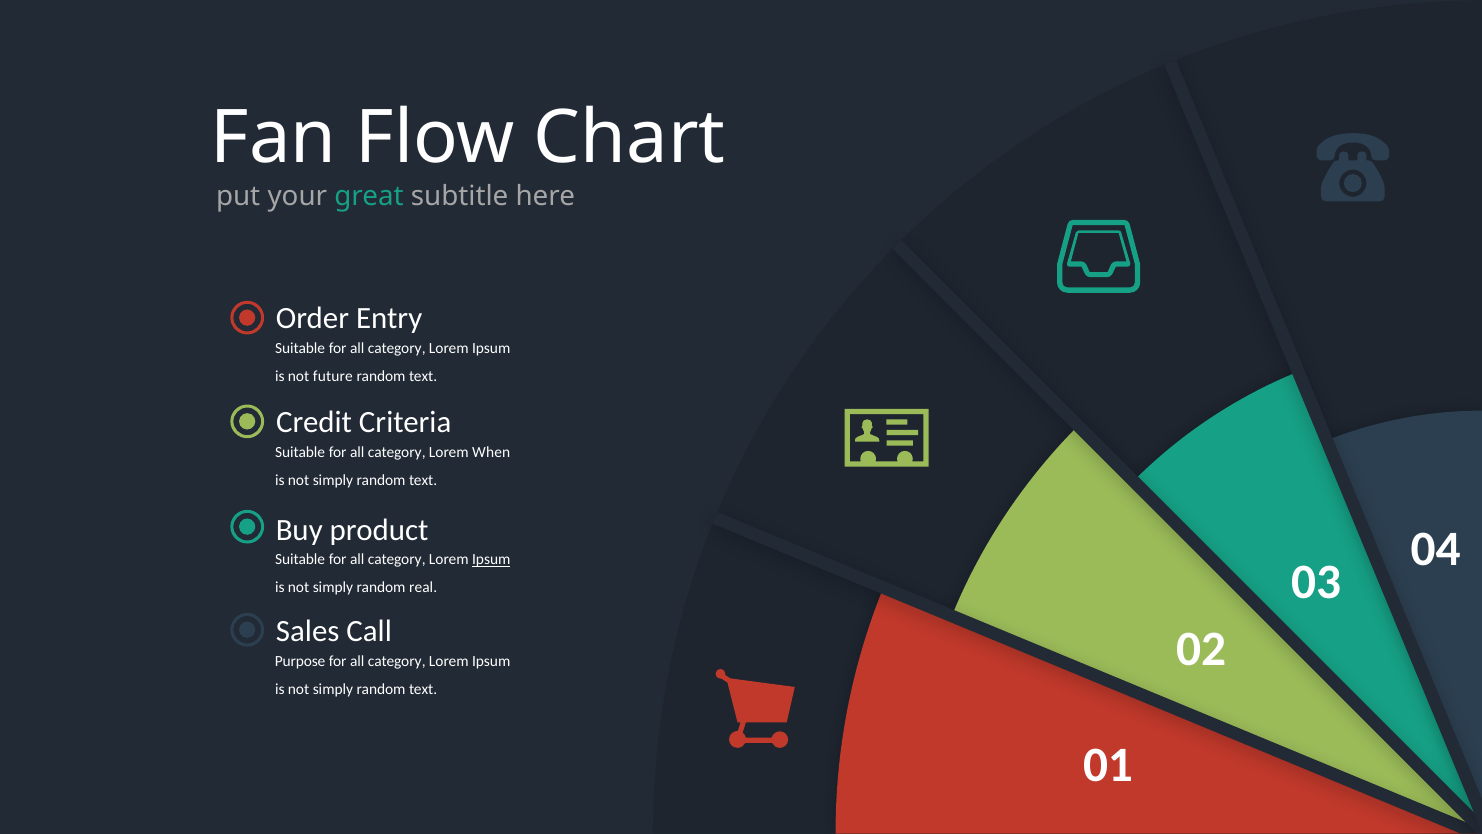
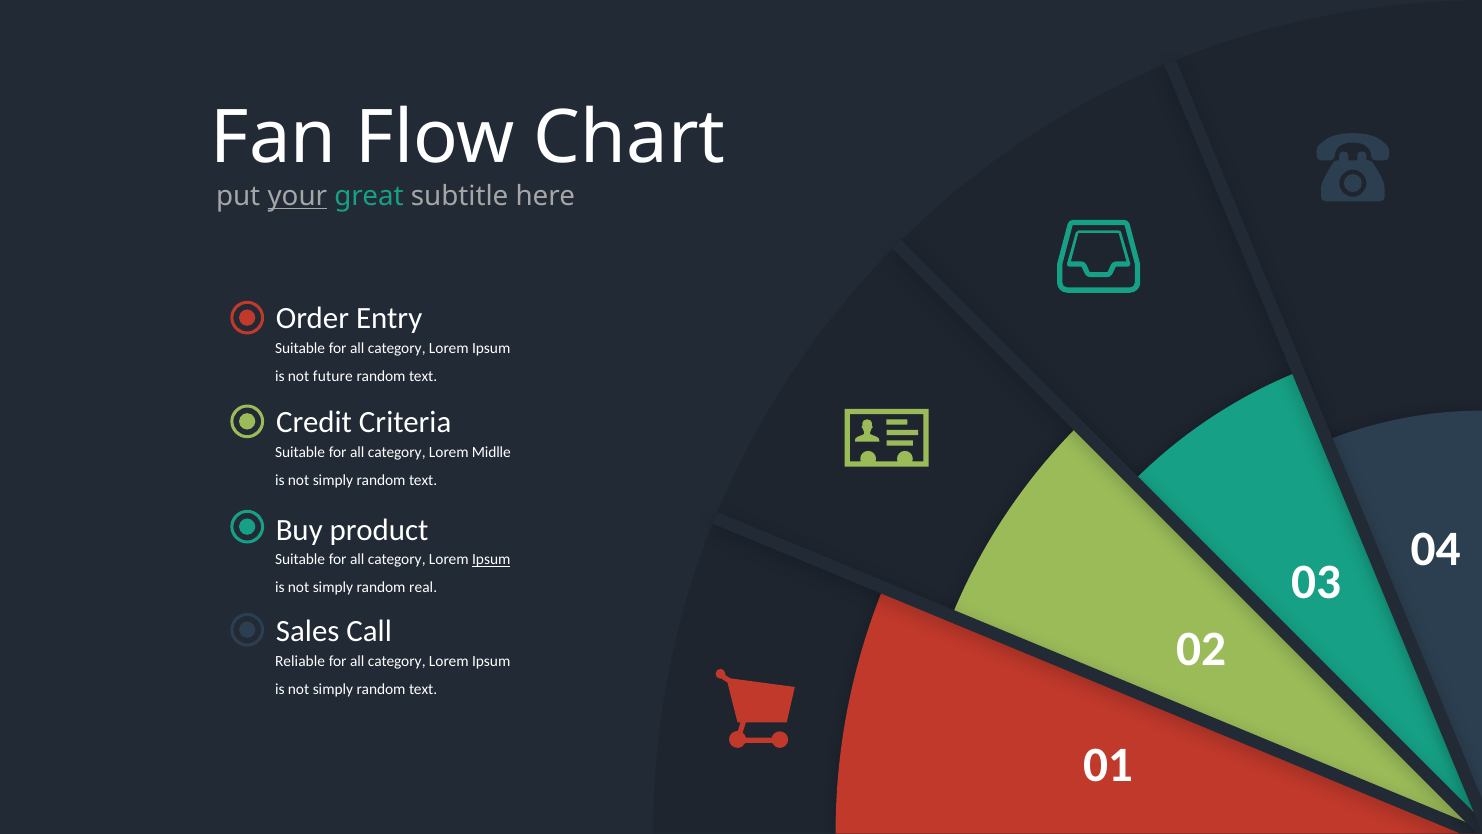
your underline: none -> present
When: When -> Midlle
Purpose: Purpose -> Reliable
